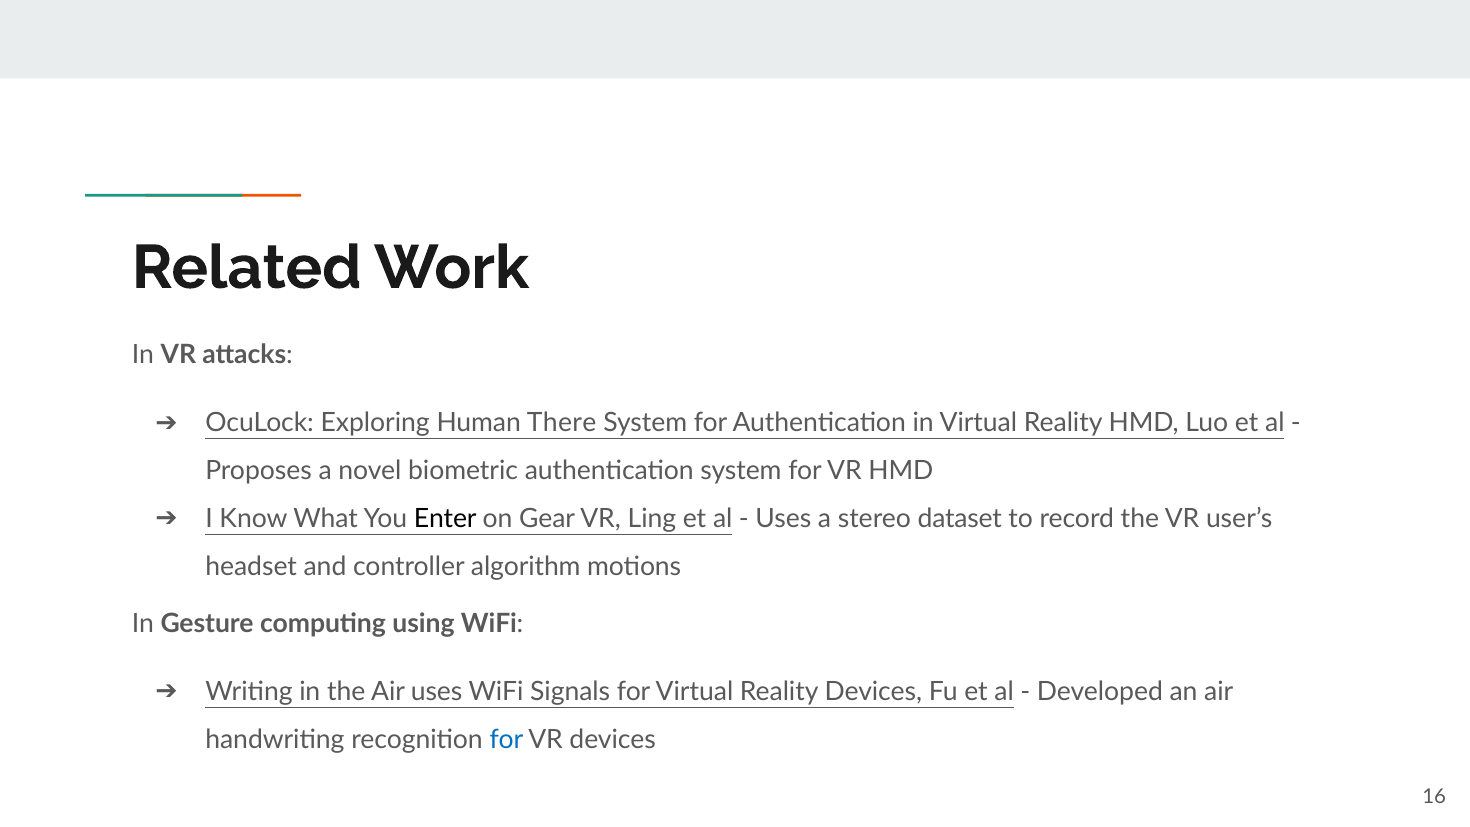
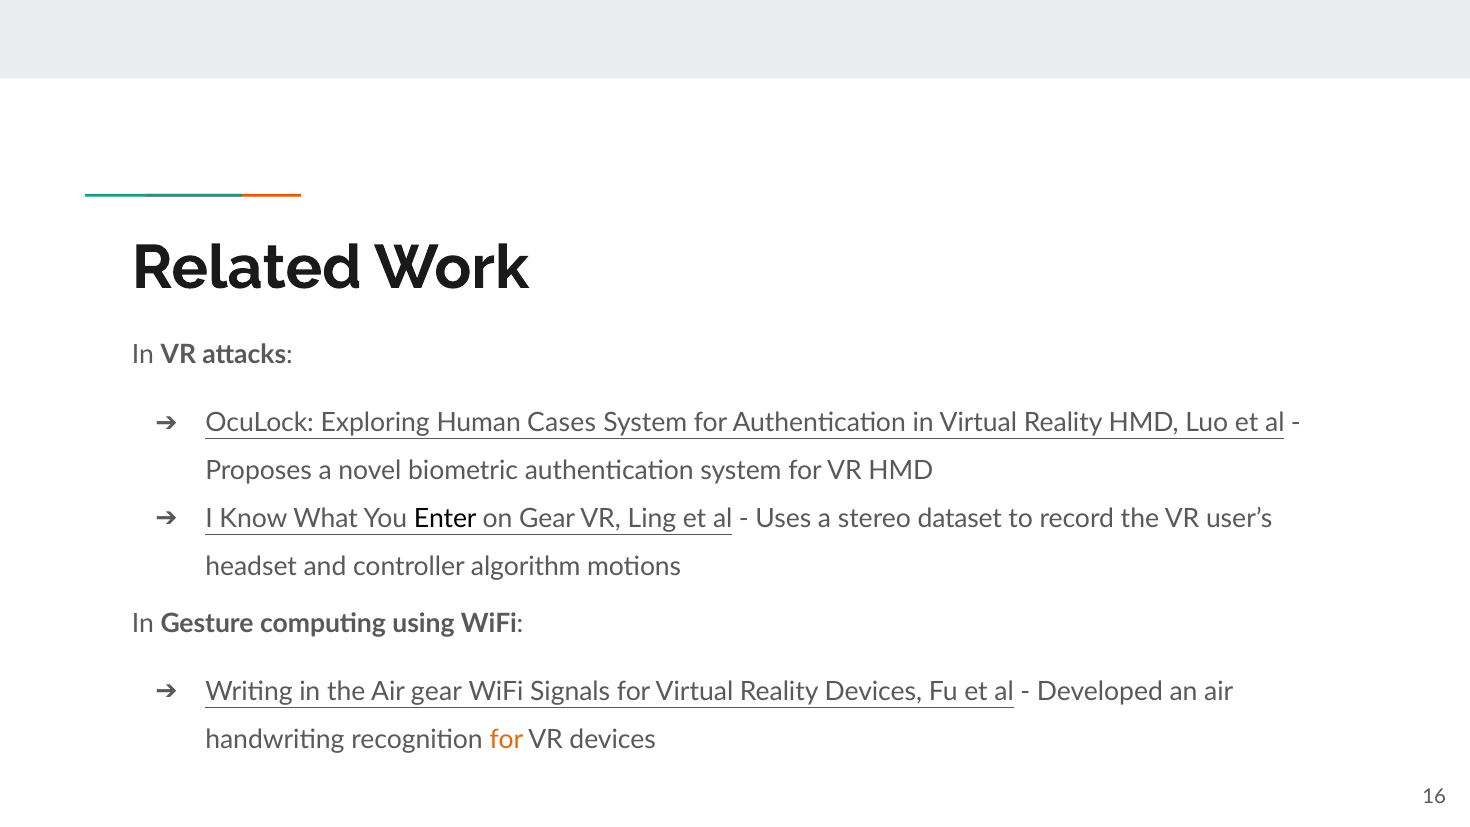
There: There -> Cases
Air uses: uses -> gear
for at (506, 739) colour: blue -> orange
